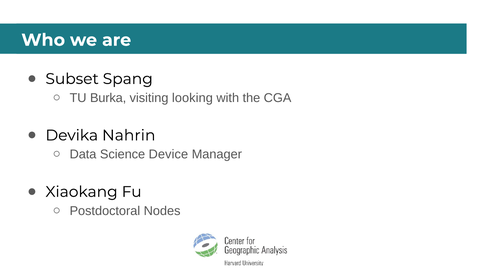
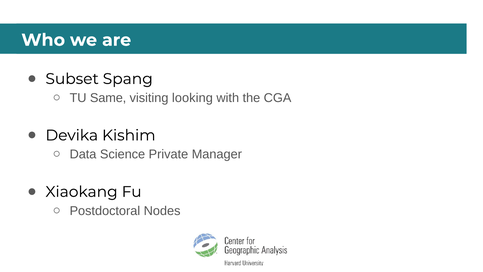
Burka: Burka -> Same
Nahrin: Nahrin -> Kishim
Device: Device -> Private
